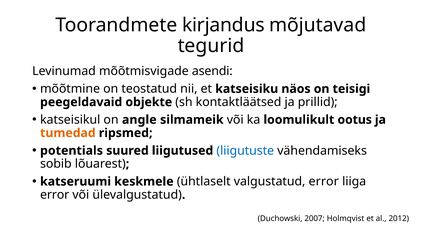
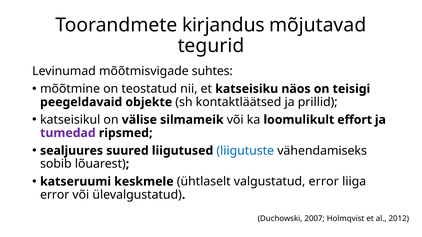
asendi: asendi -> suhtes
angle: angle -> välise
ootus: ootus -> effort
tumedad colour: orange -> purple
potentials: potentials -> sealjuures
